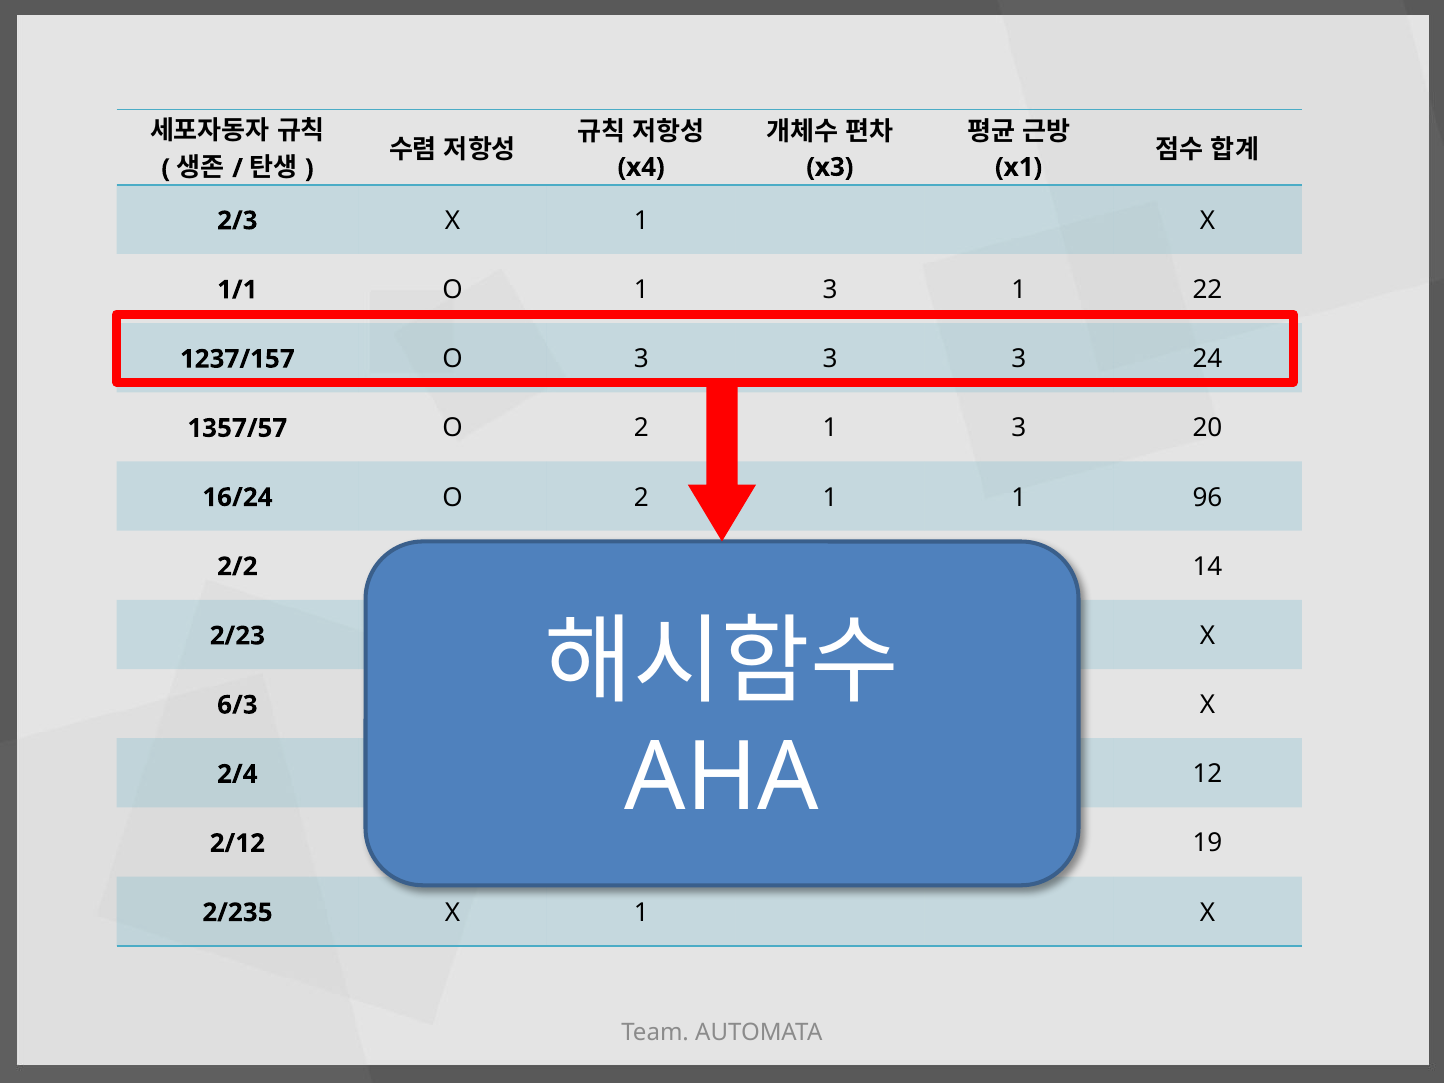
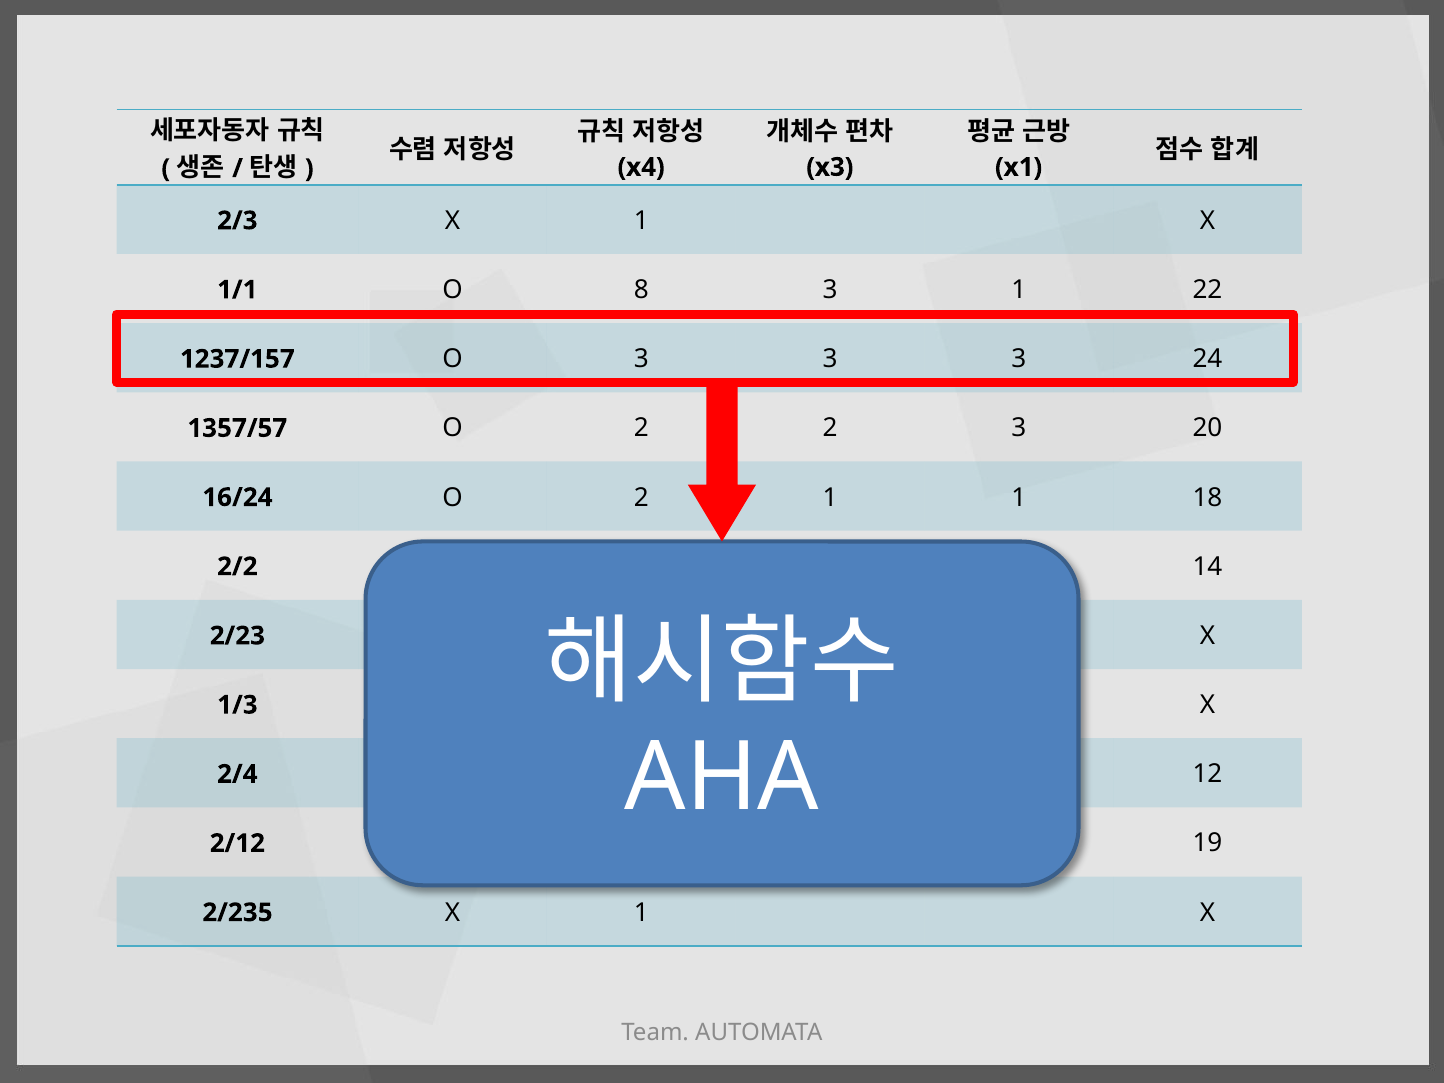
1/1 O 1: 1 -> 8
1357/57 O 2 1: 1 -> 2
96: 96 -> 18
6/3: 6/3 -> 1/3
